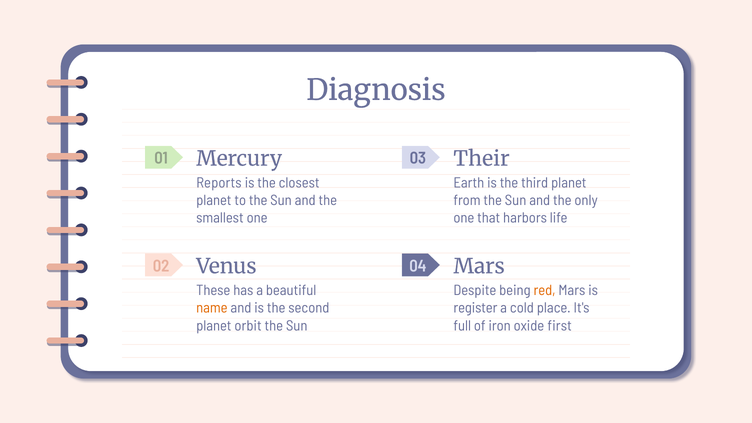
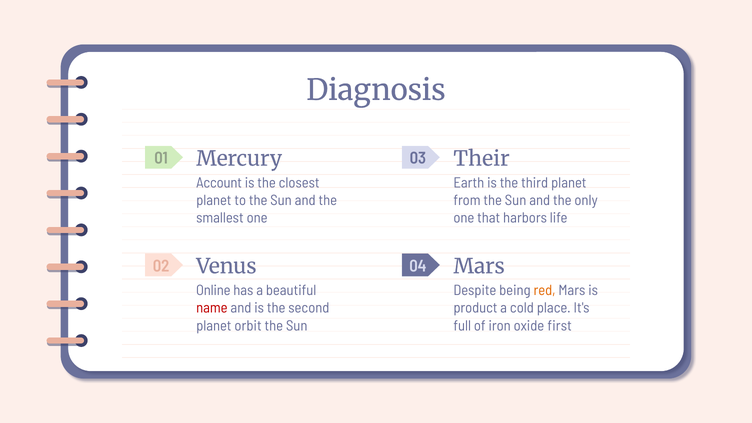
Reports: Reports -> Account
These: These -> Online
name colour: orange -> red
register: register -> product
